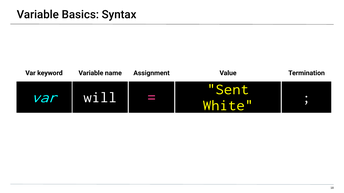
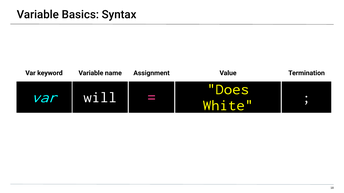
Sent: Sent -> Does
